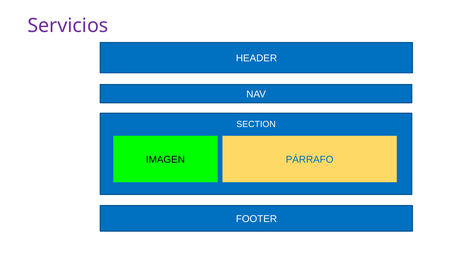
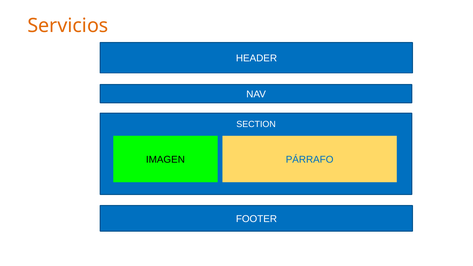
Servicios colour: purple -> orange
